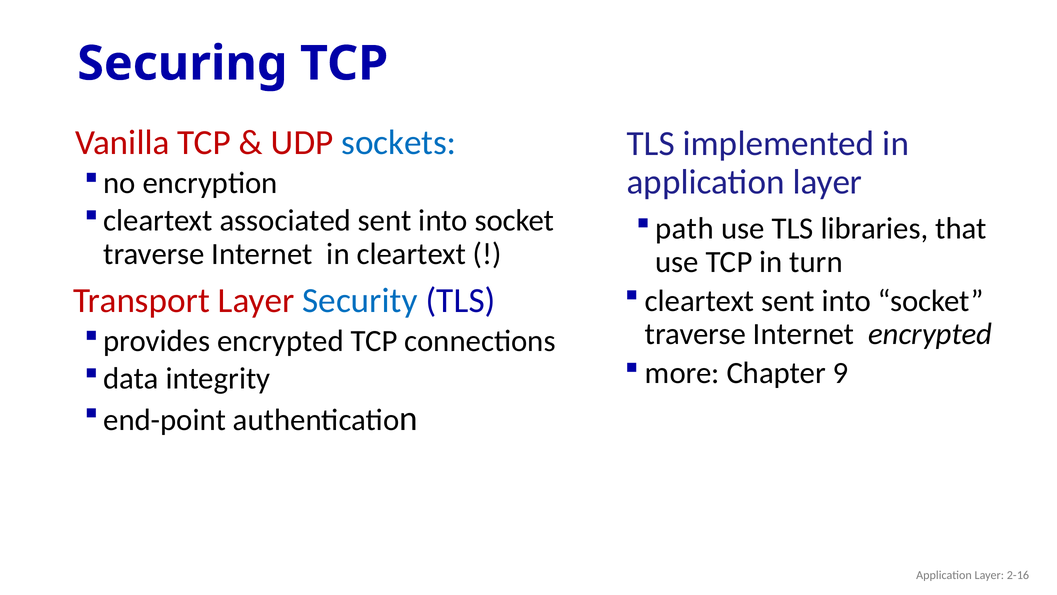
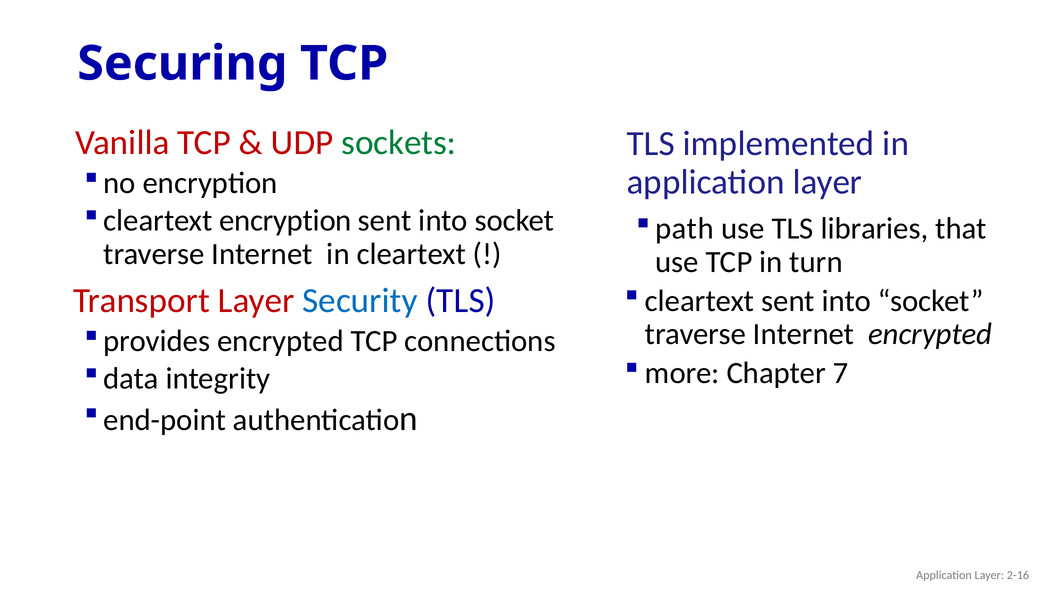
sockets colour: blue -> green
cleartext associated: associated -> encryption
9: 9 -> 7
